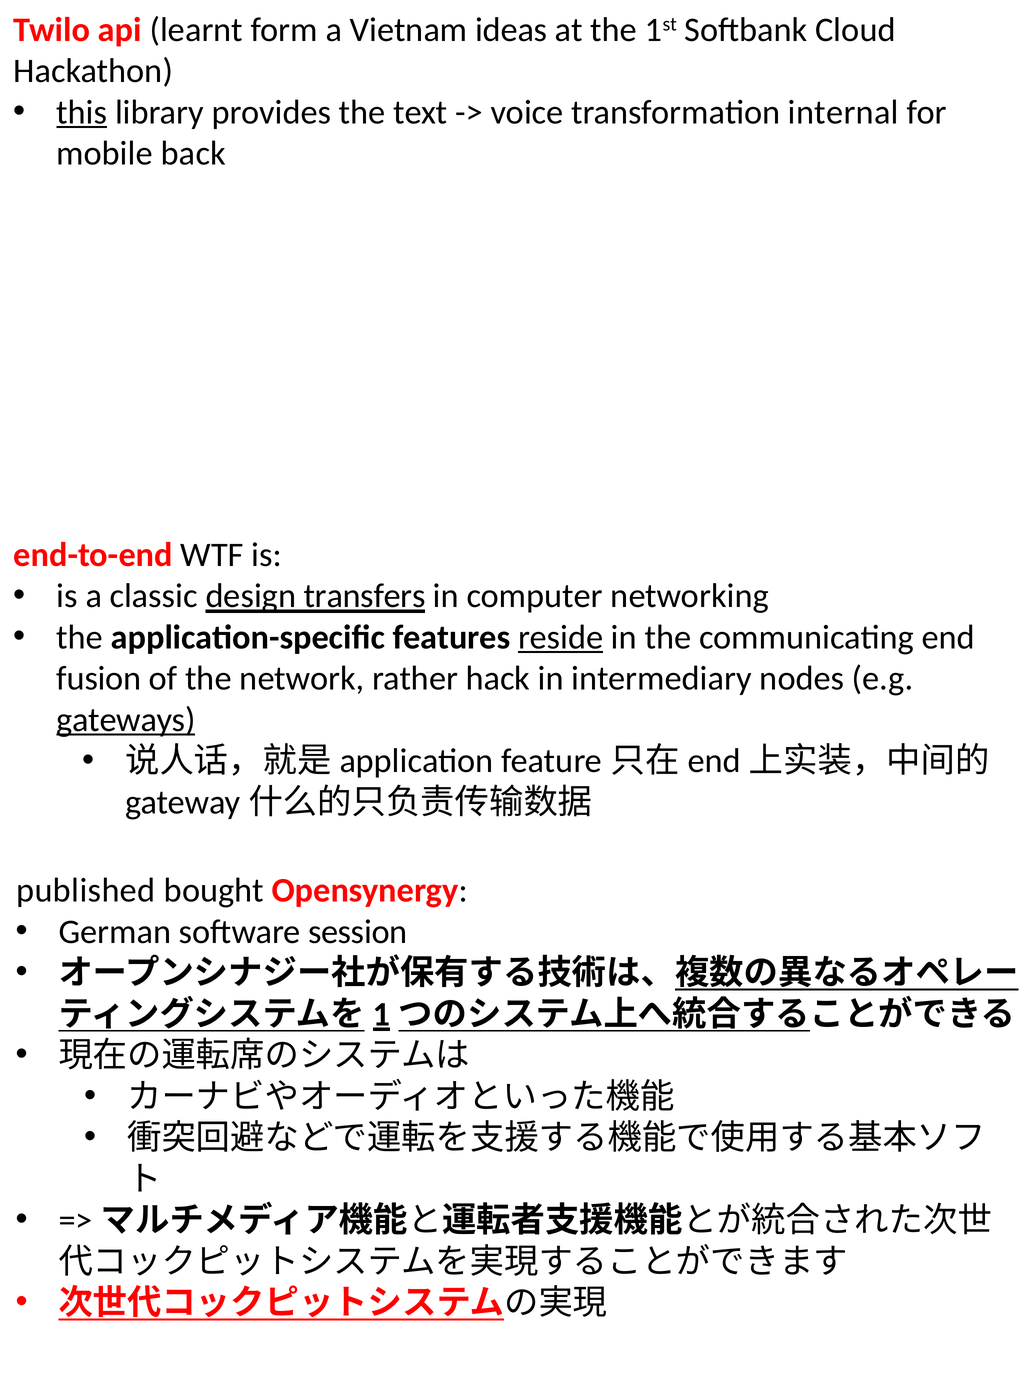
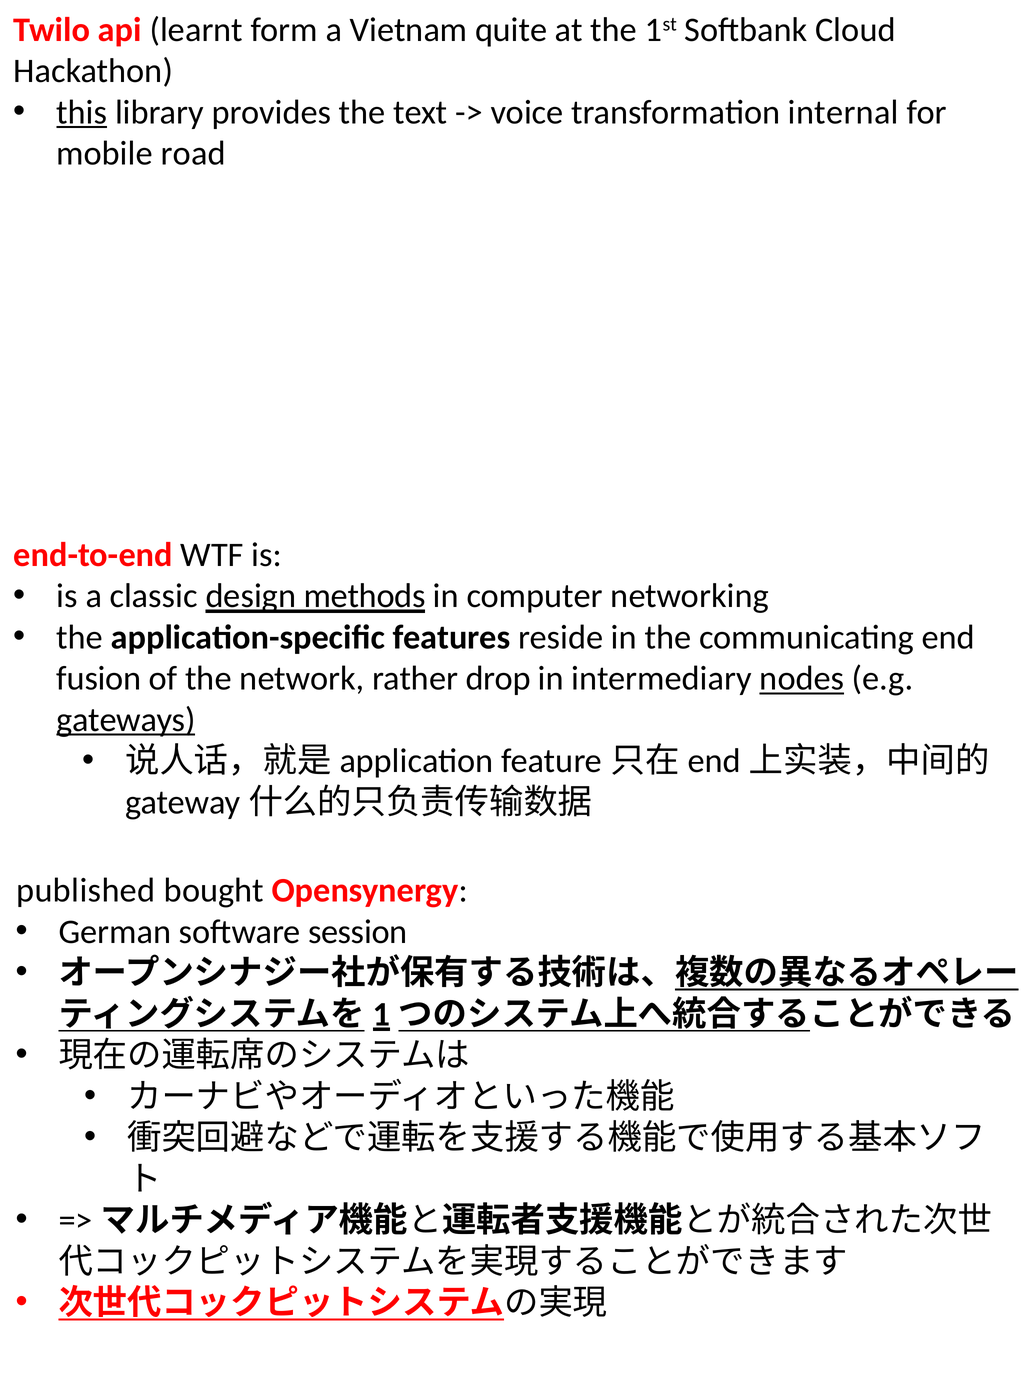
ideas: ideas -> quite
back: back -> road
transfers: transfers -> methods
reside underline: present -> none
hack: hack -> drop
nodes underline: none -> present
